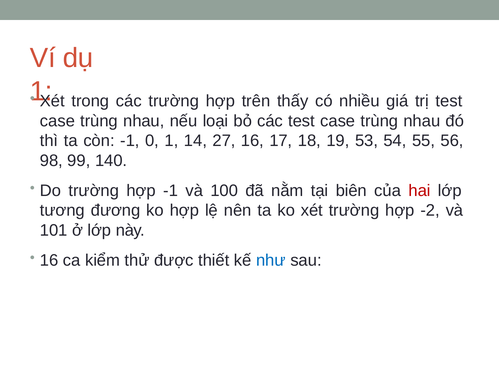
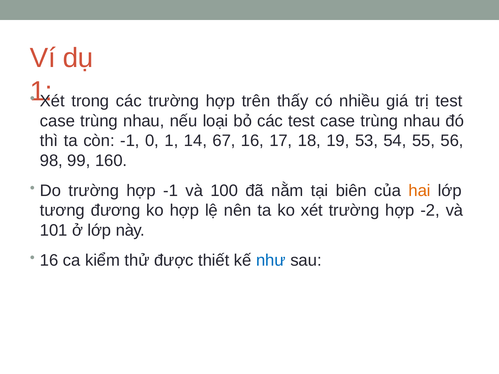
27: 27 -> 67
140: 140 -> 160
hai colour: red -> orange
